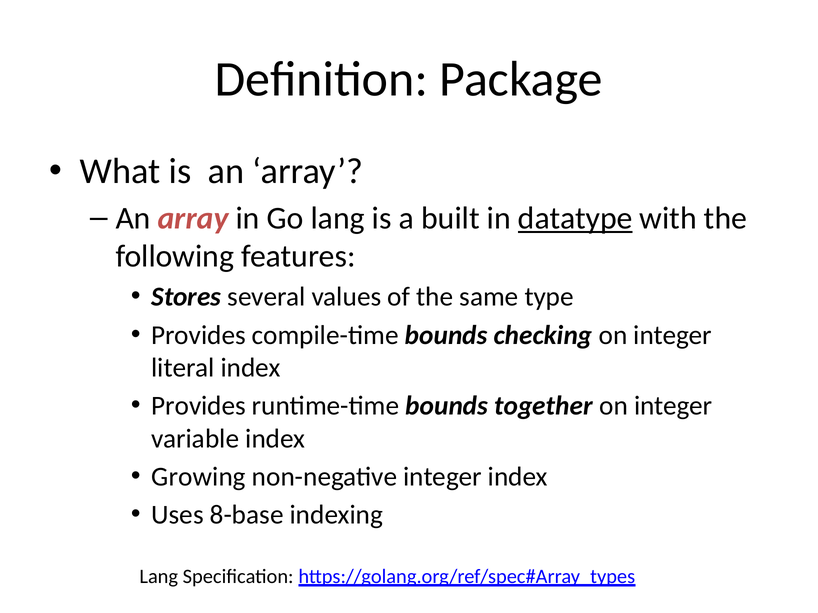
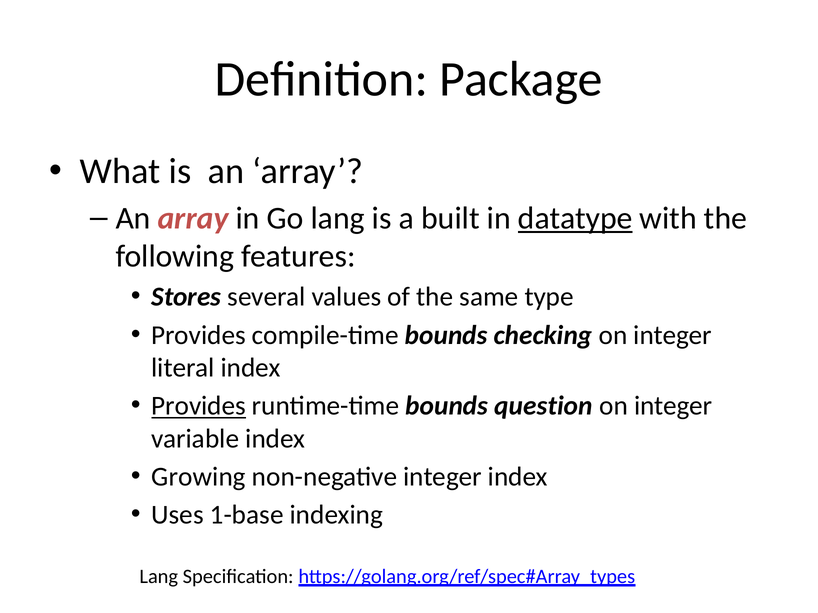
Provides at (199, 406) underline: none -> present
together: together -> question
8-base: 8-base -> 1-base
